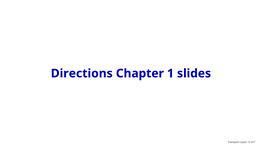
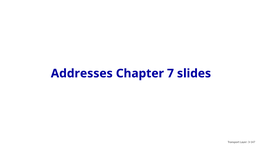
Directions: Directions -> Addresses
1: 1 -> 7
